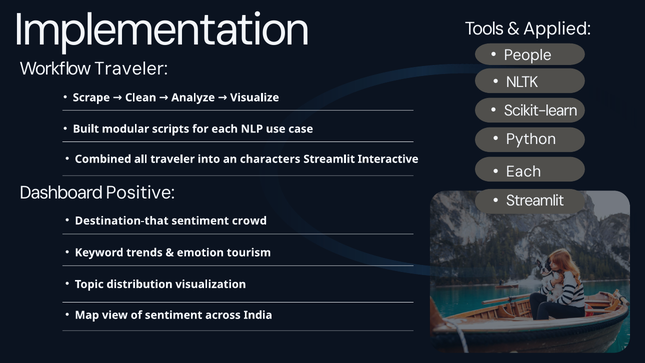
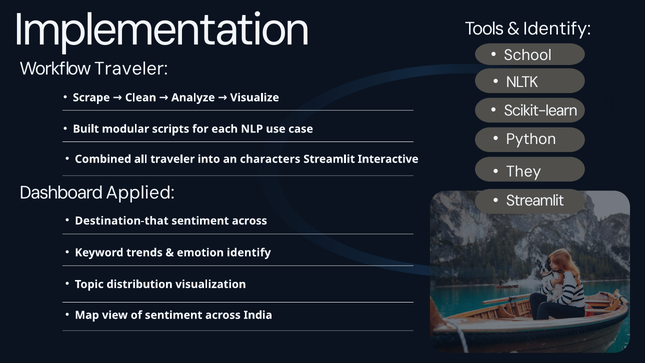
Applied at (557, 29): Applied -> Identify
People: People -> School
Each at (524, 172): Each -> They
Positive: Positive -> Applied
crowd at (249, 221): crowd -> across
emotion tourism: tourism -> identify
